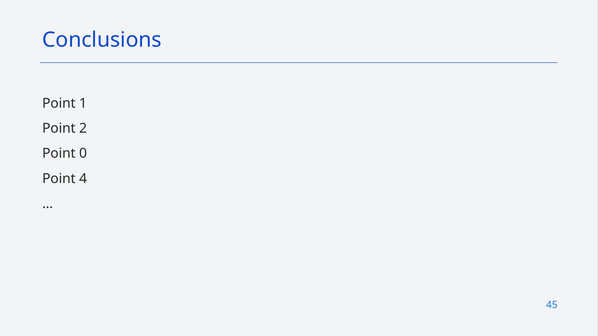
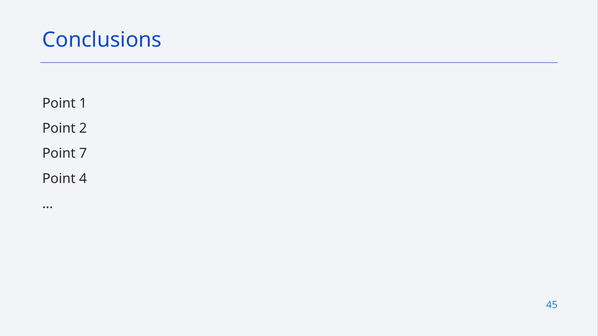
0: 0 -> 7
